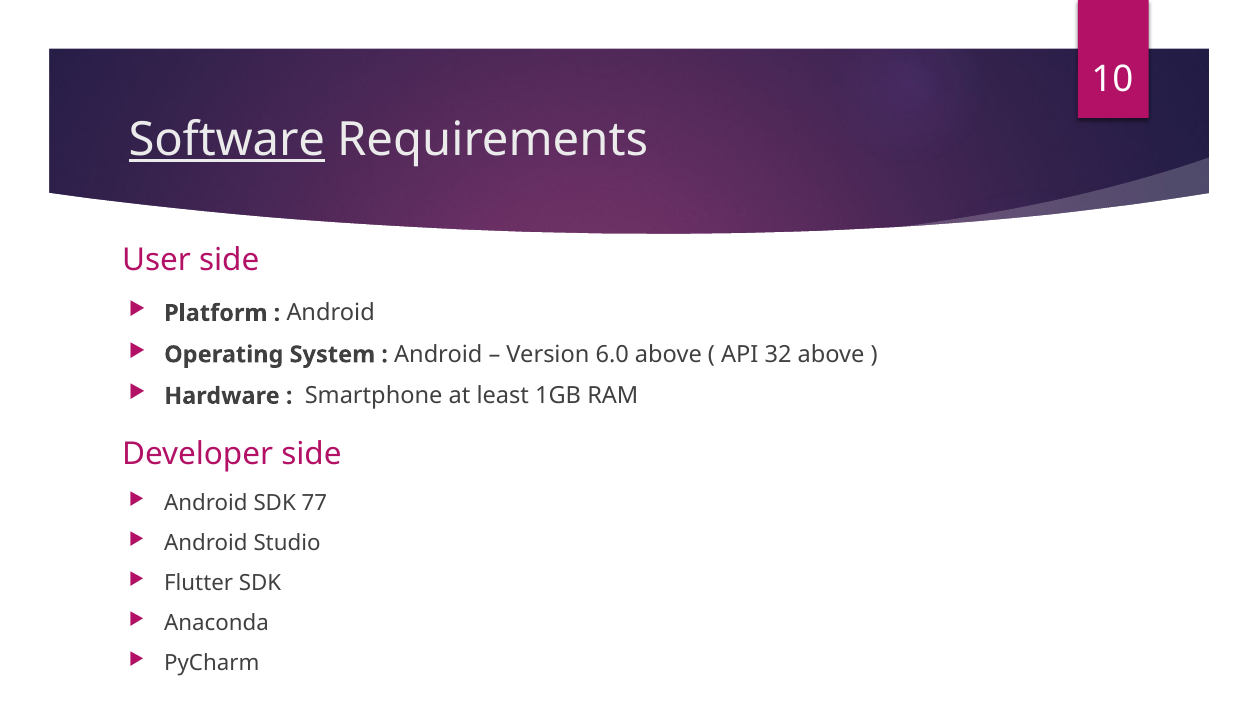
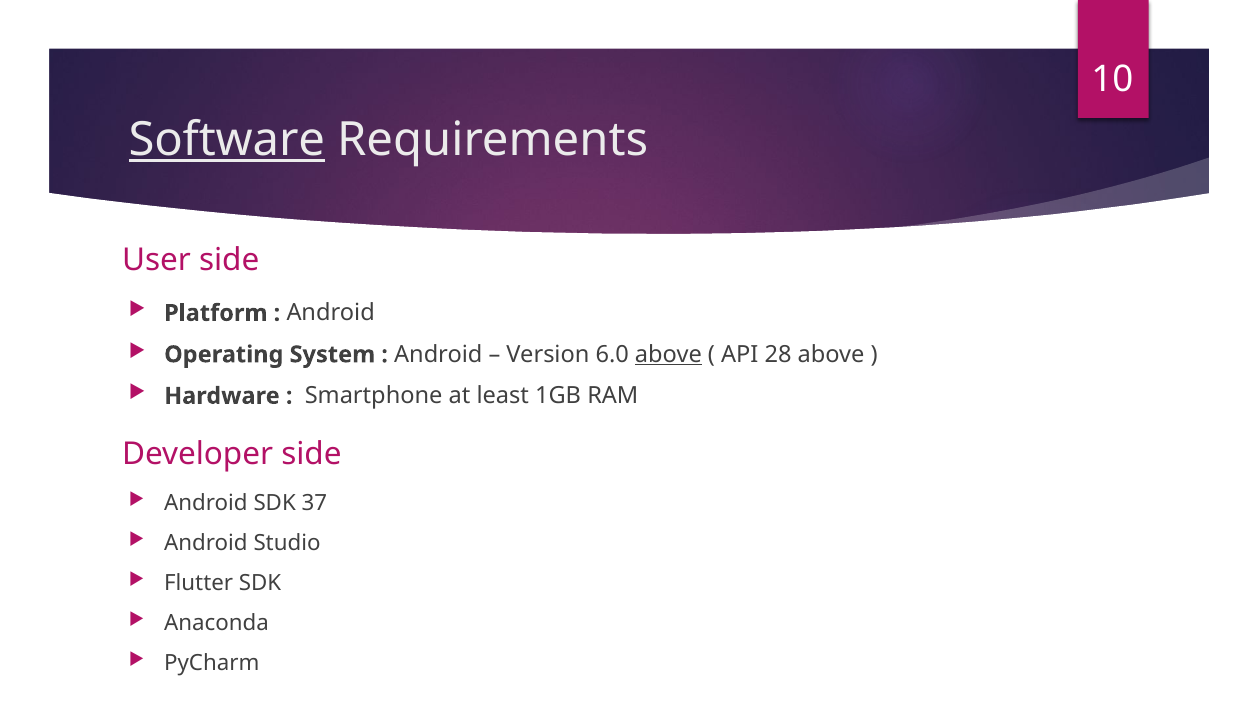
above at (668, 355) underline: none -> present
32: 32 -> 28
77: 77 -> 37
